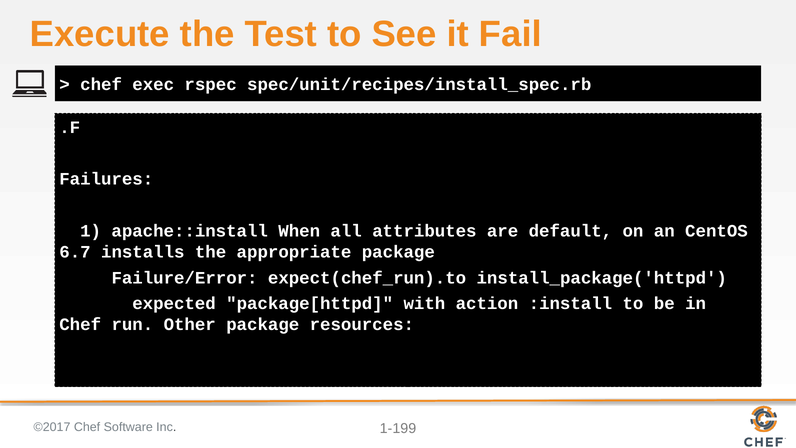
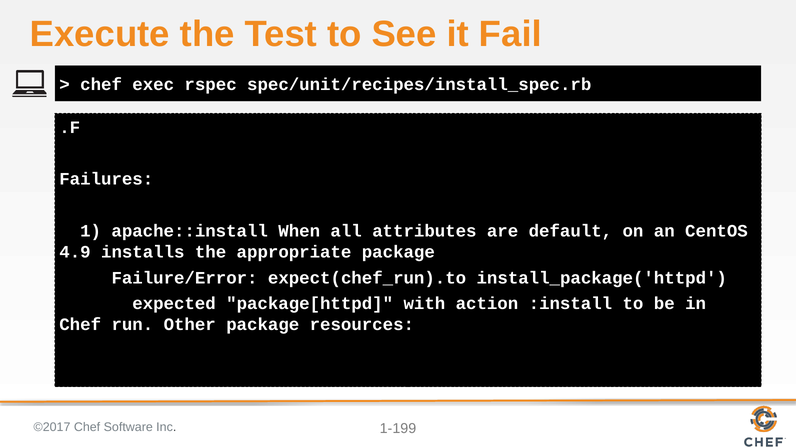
6.7: 6.7 -> 4.9
